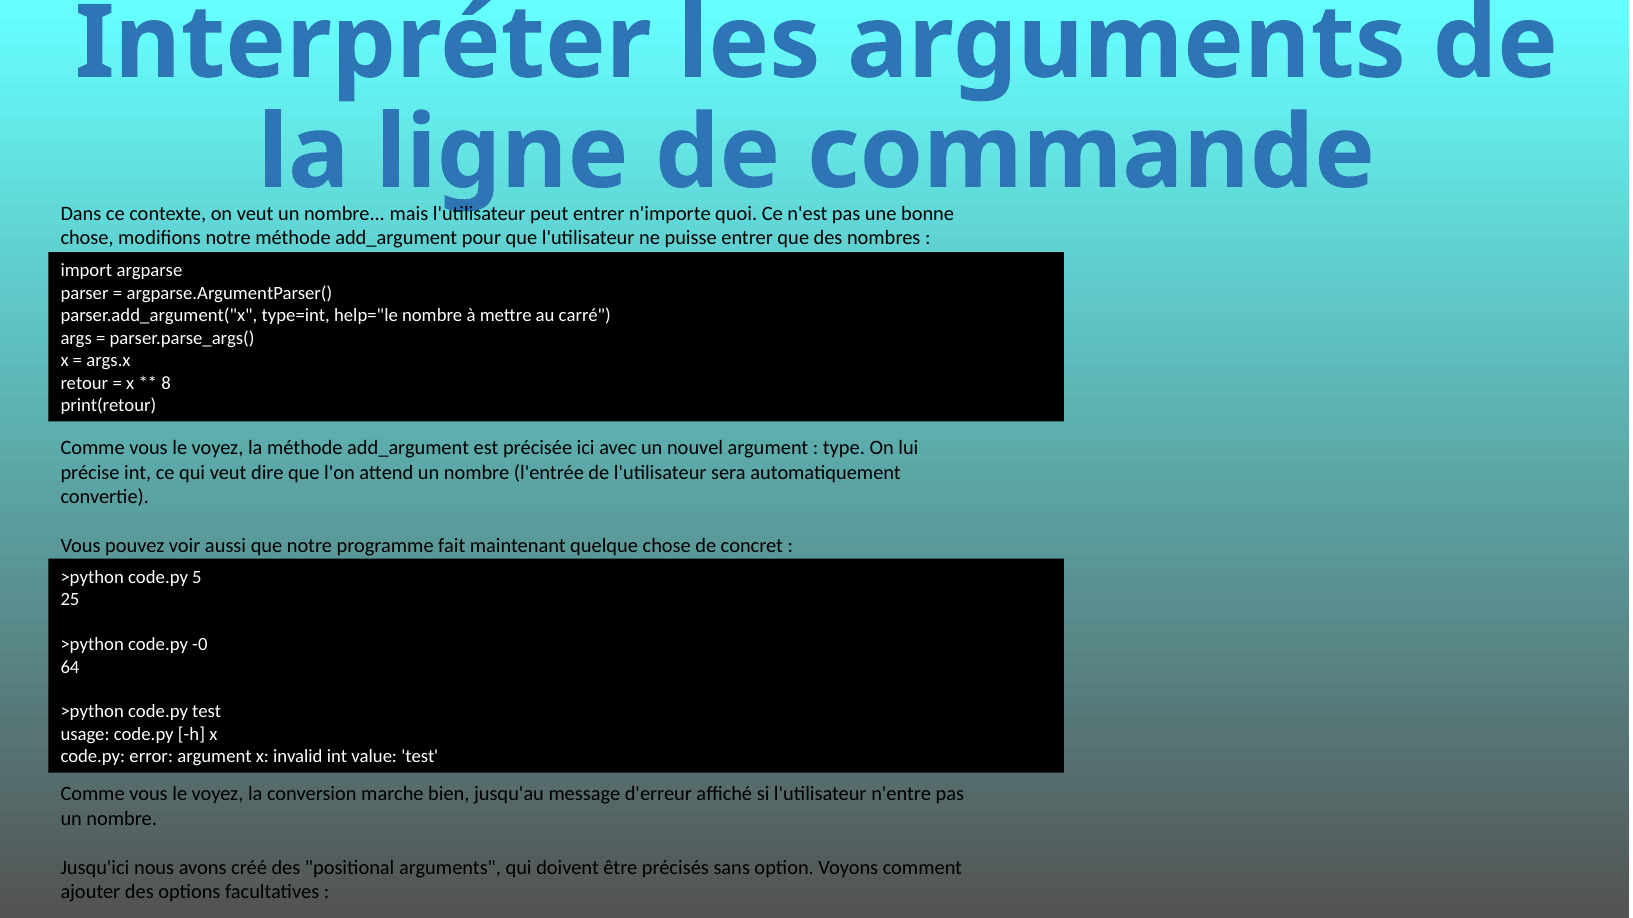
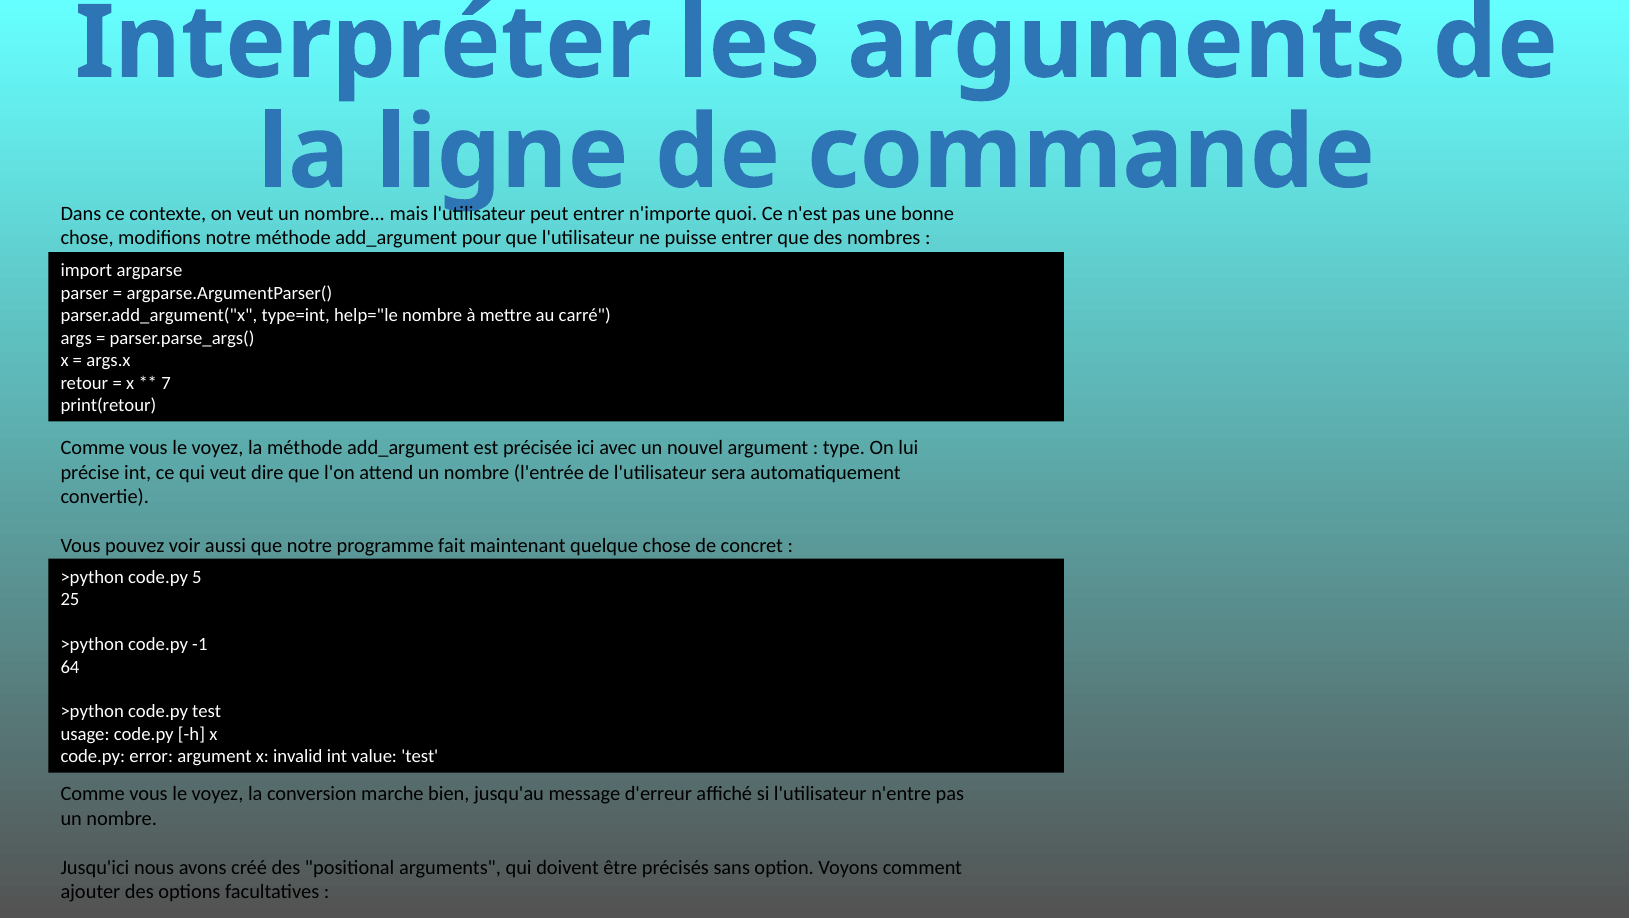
8: 8 -> 7
-0: -0 -> -1
